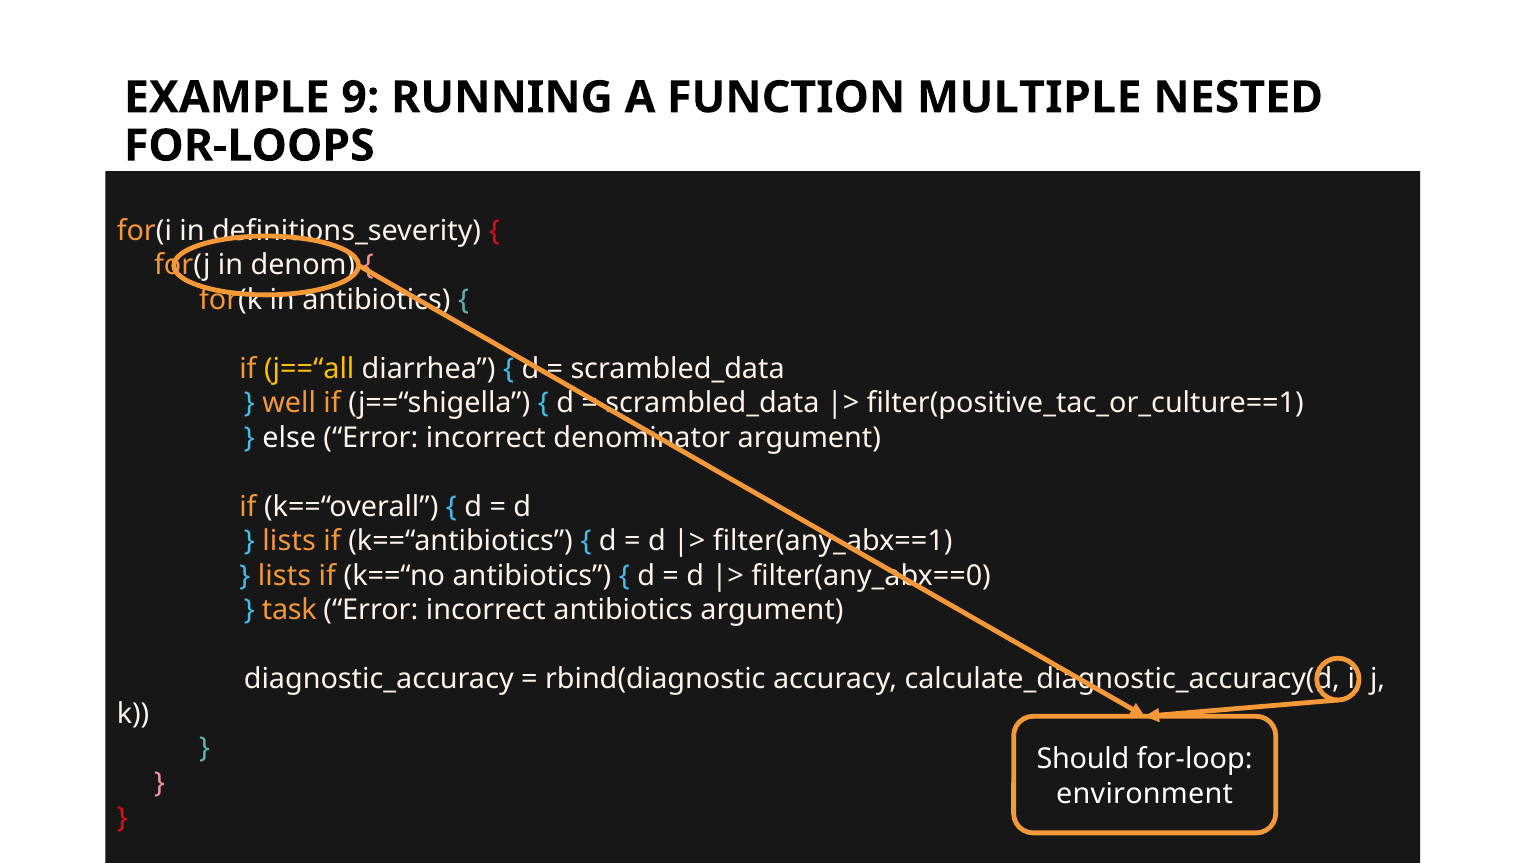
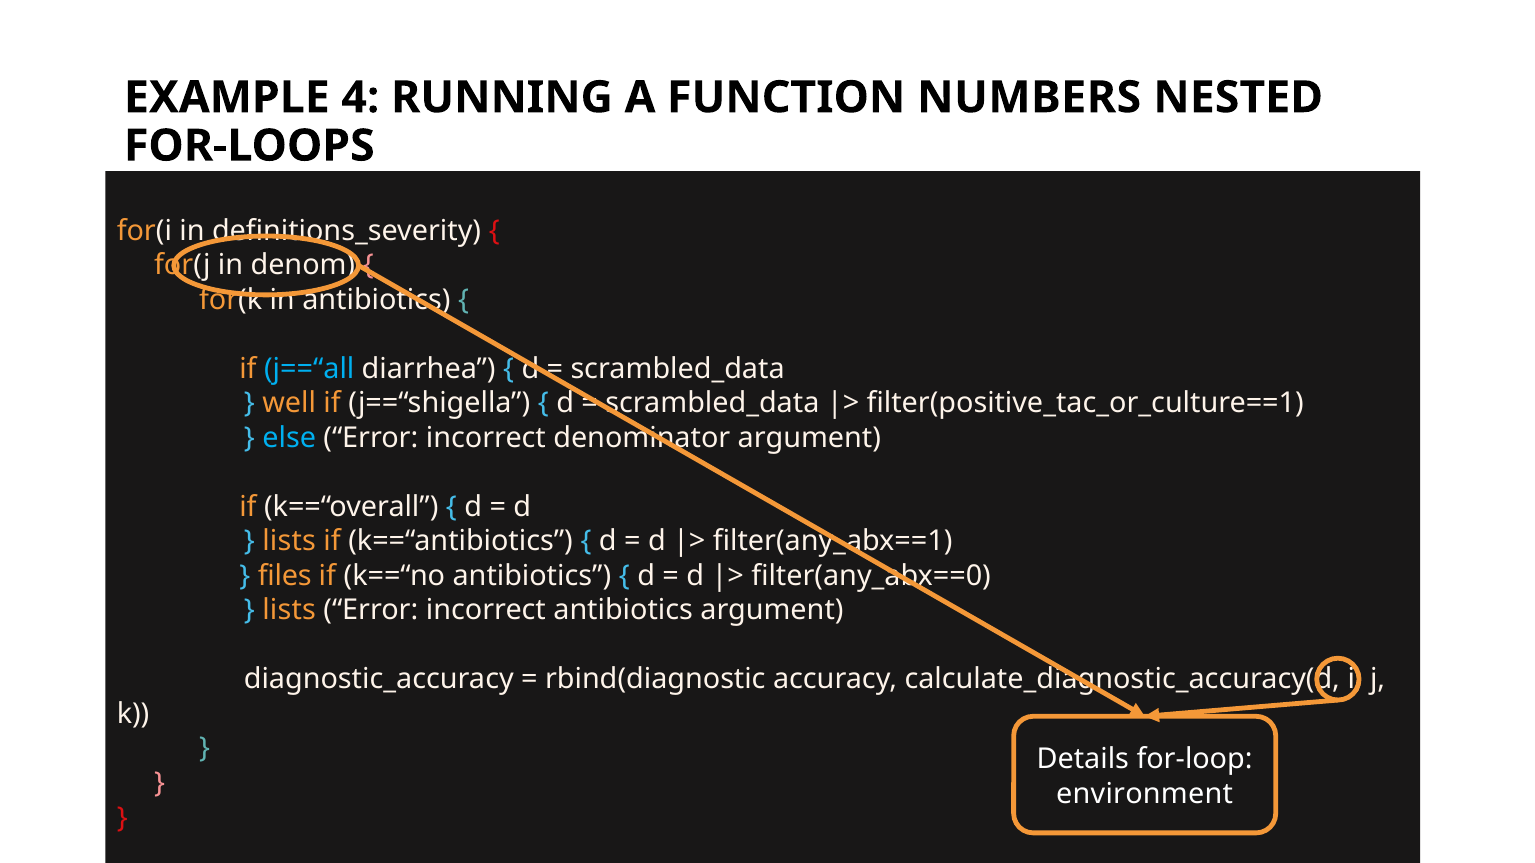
9: 9 -> 4
MULTIPLE: MULTIPLE -> NUMBERS
j==“all colour: yellow -> light blue
else colour: white -> light blue
lists at (284, 576): lists -> files
task at (289, 611): task -> lists
Should: Should -> Details
